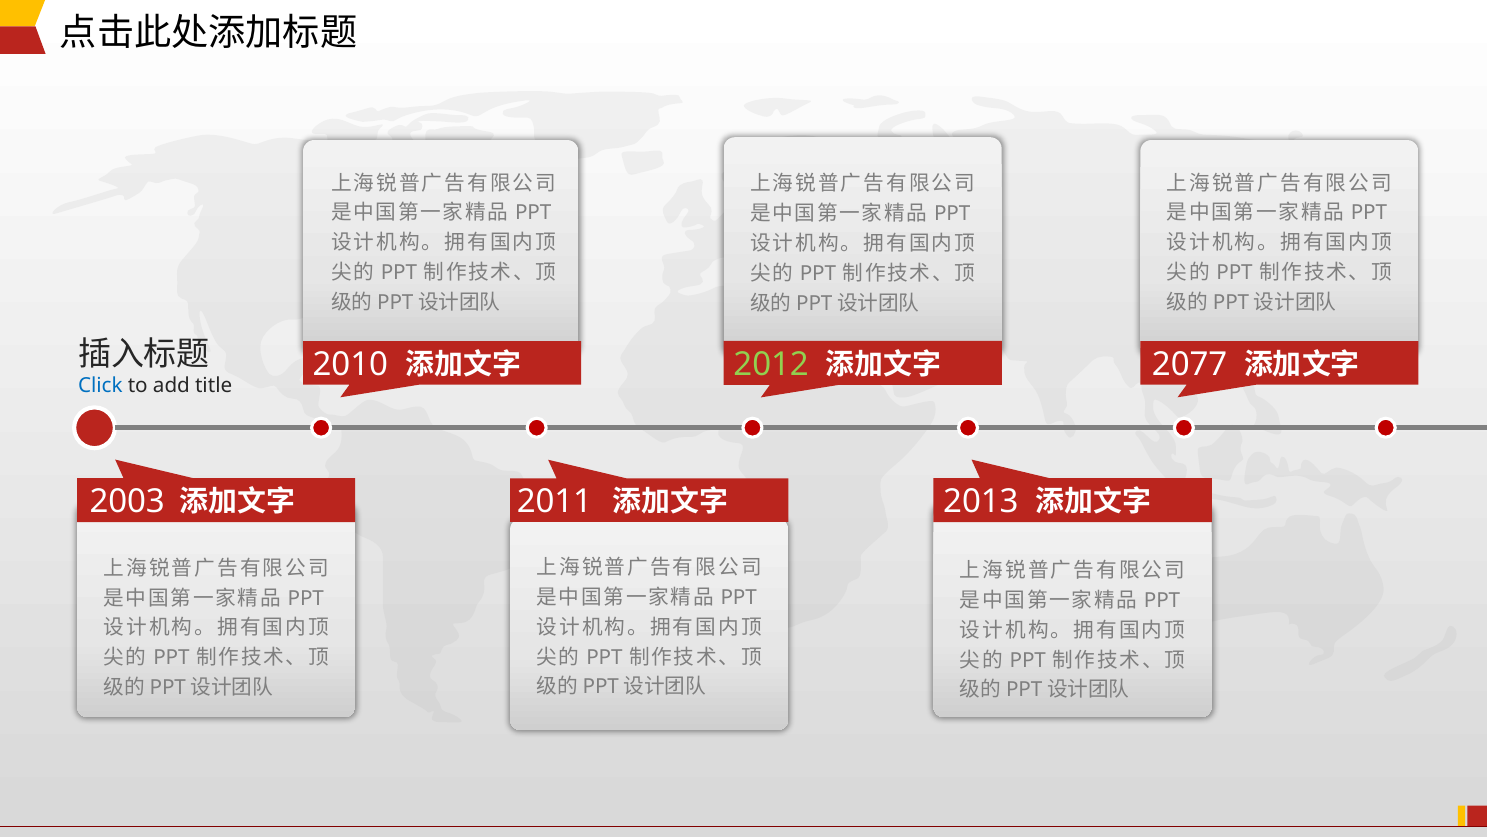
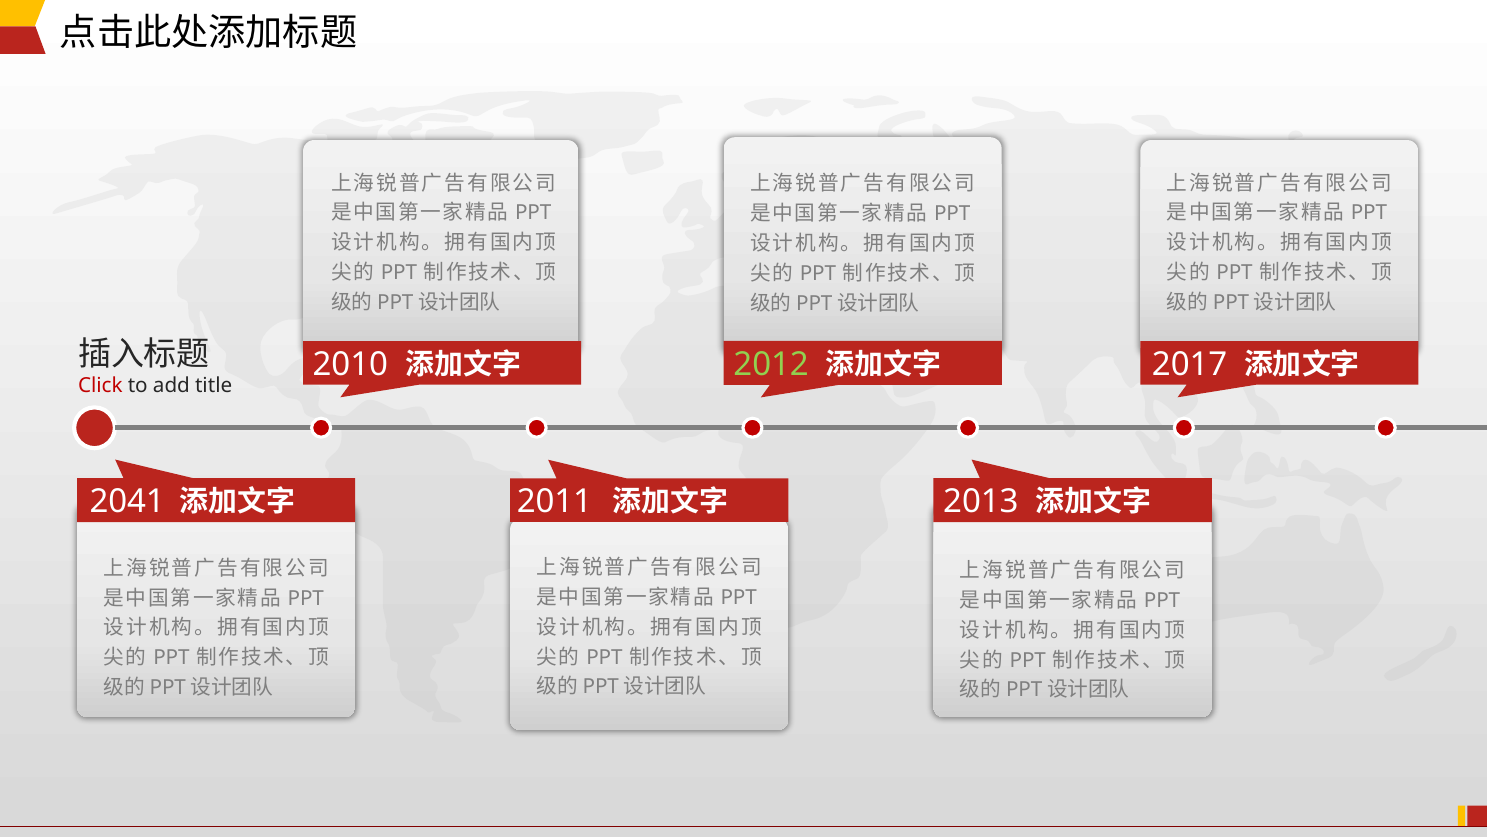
2077: 2077 -> 2017
Click colour: blue -> red
2003: 2003 -> 2041
